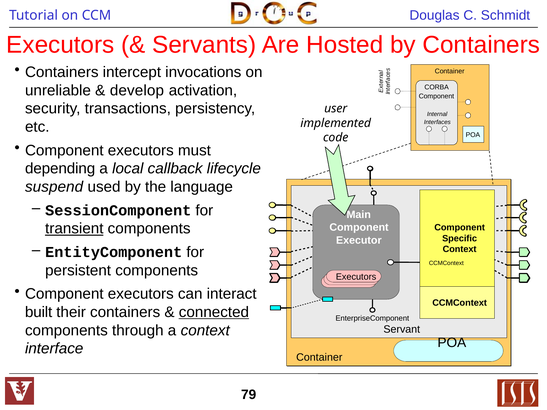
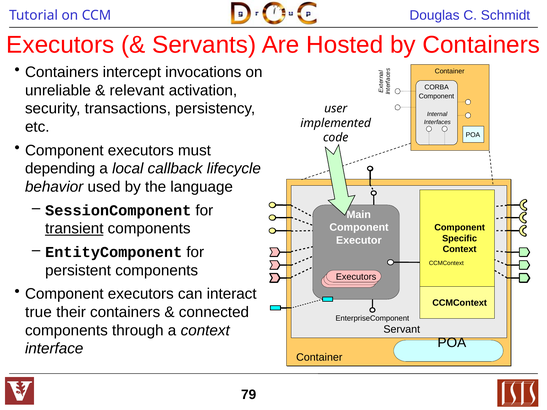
develop: develop -> relevant
suspend: suspend -> behavior
built: built -> true
connected underline: present -> none
